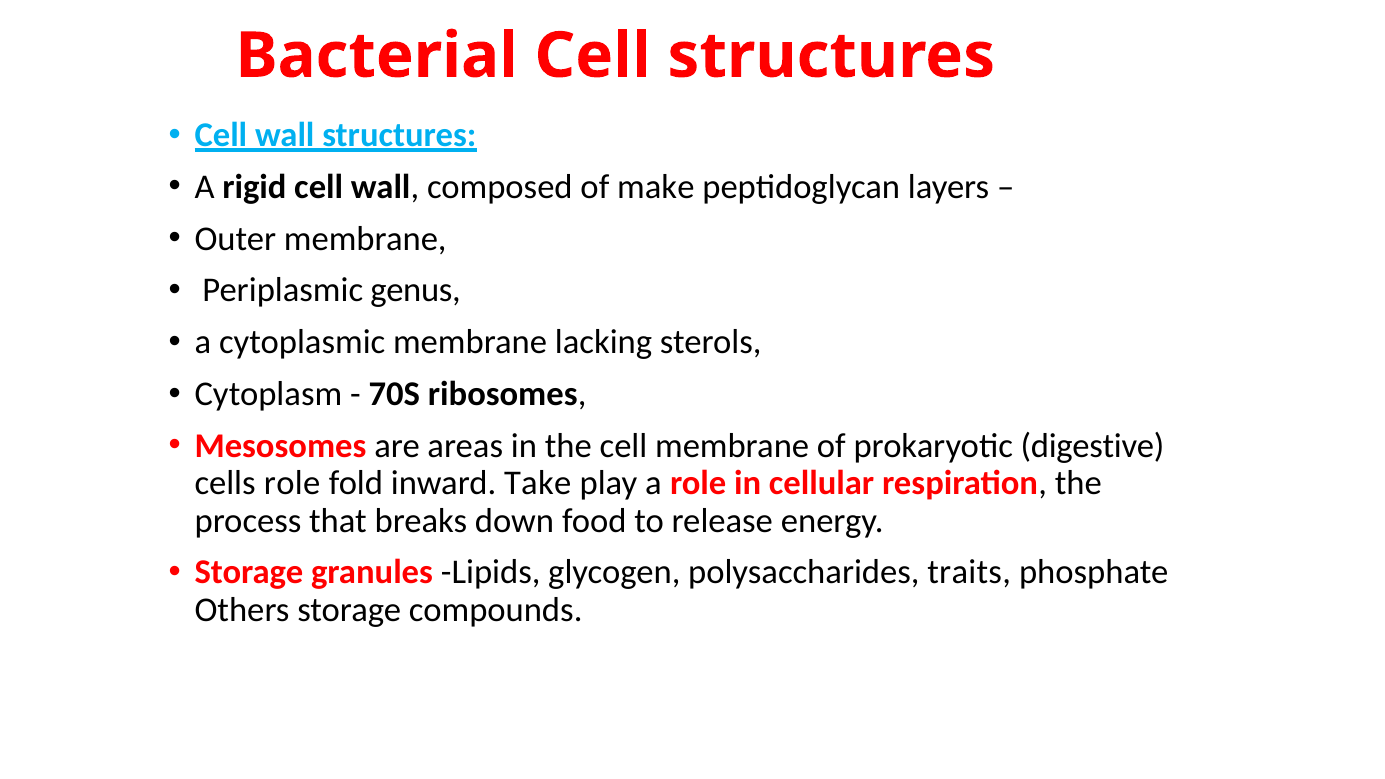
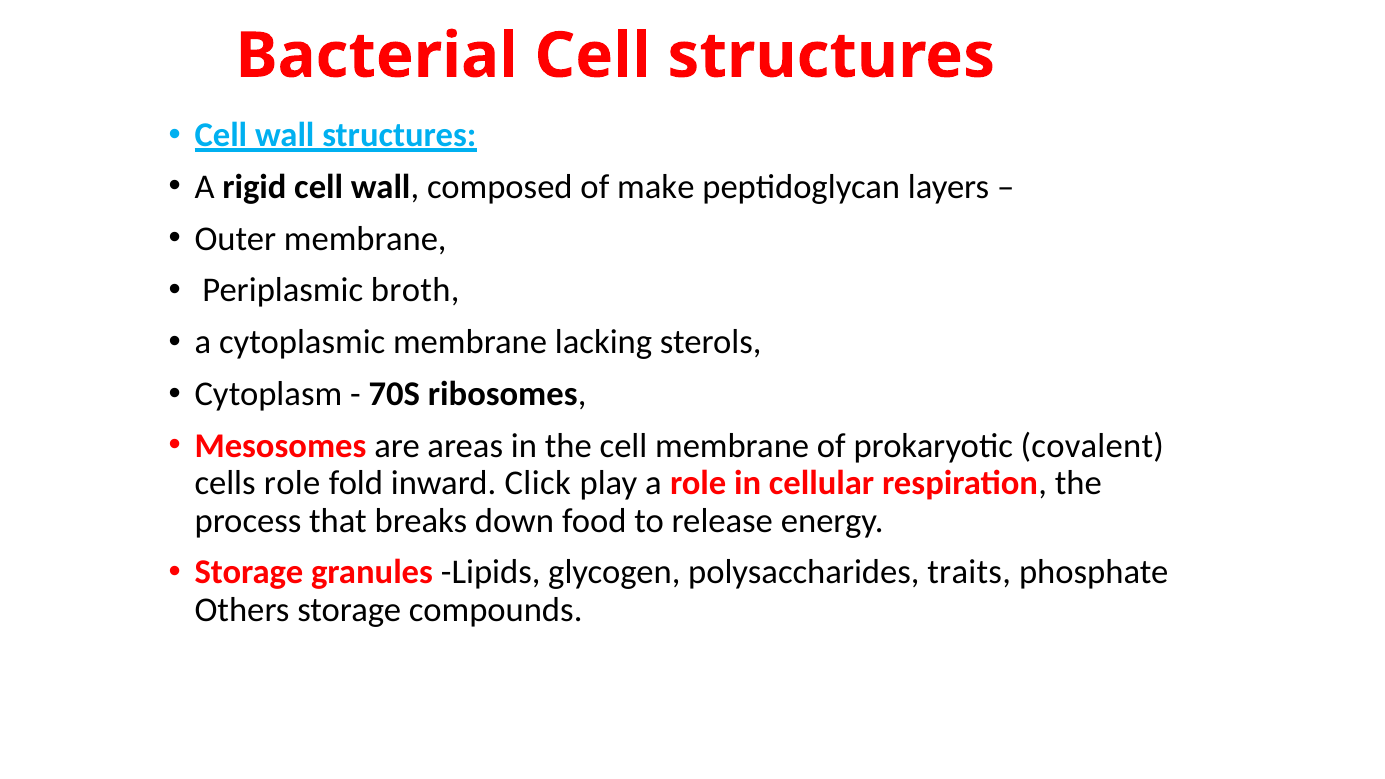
genus: genus -> broth
digestive: digestive -> covalent
Take: Take -> Click
